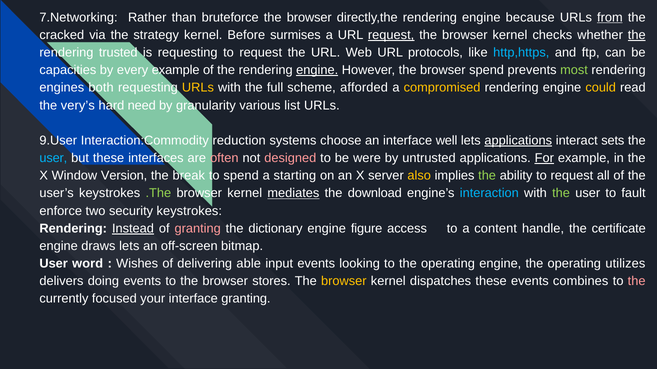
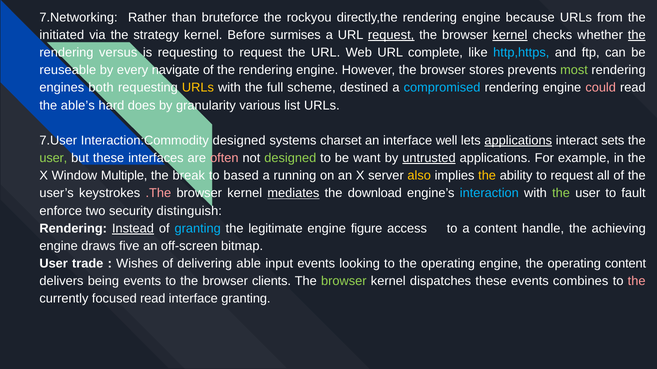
browser at (309, 17): browser -> rockyou
from underline: present -> none
cracked: cracked -> initiated
kernel at (510, 35) underline: none -> present
trusted: trusted -> versus
protocols: protocols -> complete
capacities: capacities -> reuseable
every example: example -> navigate
engine at (317, 70) underline: present -> none
browser spend: spend -> stores
afforded: afforded -> destined
compromised colour: yellow -> light blue
could colour: yellow -> pink
very’s: very’s -> able’s
need: need -> does
9.User: 9.User -> 7.User
Interaction:Commodity reduction: reduction -> designed
choose: choose -> charset
user at (53, 158) colour: light blue -> light green
designed at (290, 158) colour: pink -> light green
were: were -> want
untrusted underline: none -> present
For underline: present -> none
Version: Version -> Multiple
to spend: spend -> based
starting: starting -> running
the at (487, 176) colour: light green -> yellow
.The colour: light green -> pink
security keystrokes: keystrokes -> distinguish
granting at (198, 229) colour: pink -> light blue
dictionary: dictionary -> legitimate
certificate: certificate -> achieving
draws lets: lets -> five
word: word -> trade
operating utilizes: utilizes -> content
doing: doing -> being
stores: stores -> clients
browser at (344, 282) colour: yellow -> light green
focused your: your -> read
